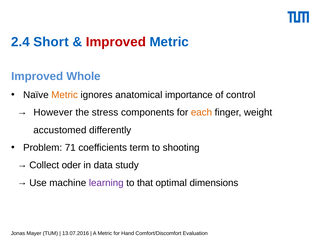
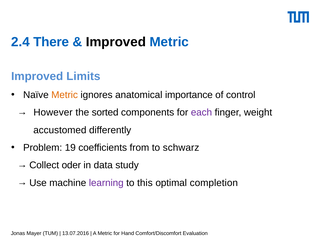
Short: Short -> There
Improved at (116, 42) colour: red -> black
Whole: Whole -> Limits
stress: stress -> sorted
each colour: orange -> purple
71: 71 -> 19
term: term -> from
shooting: shooting -> schwarz
that: that -> this
dimensions: dimensions -> completion
